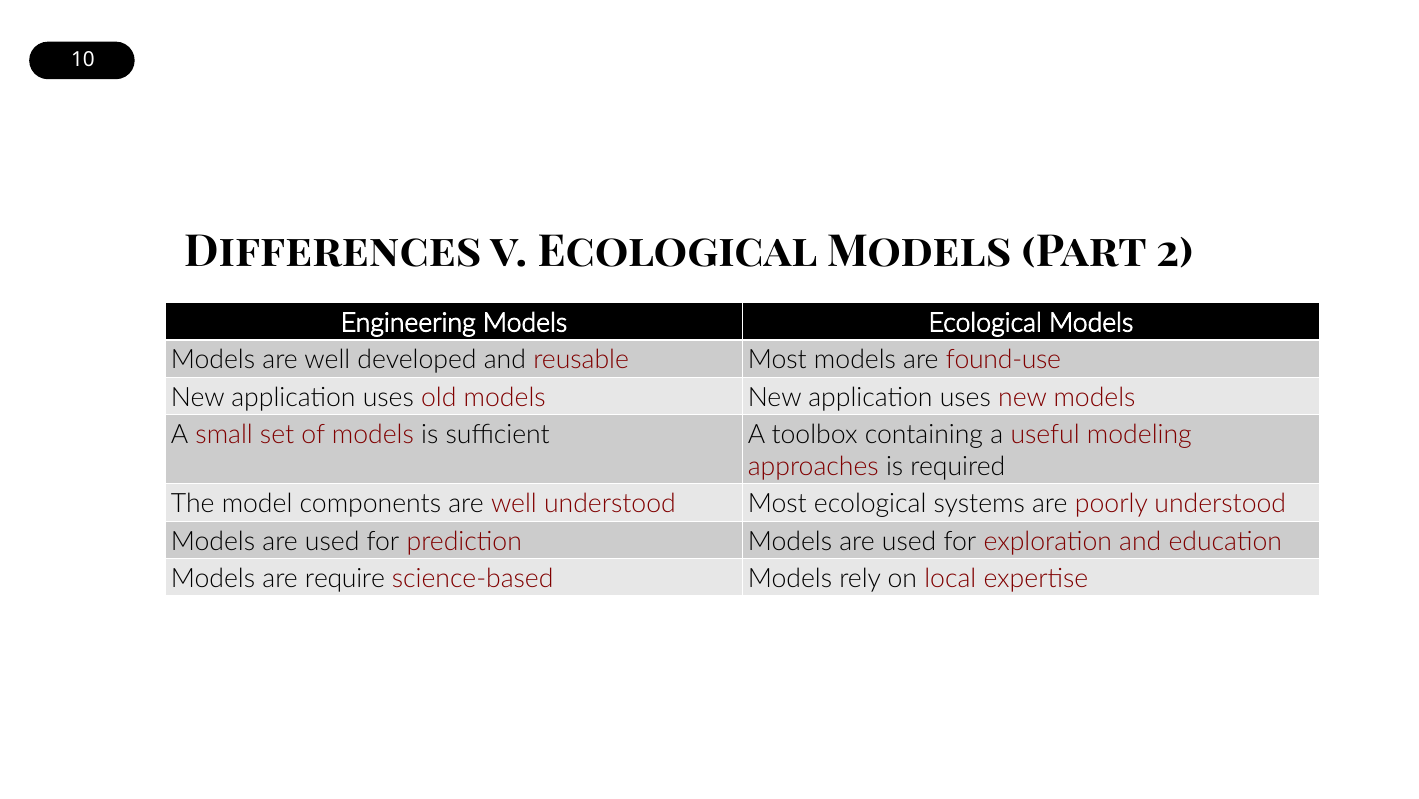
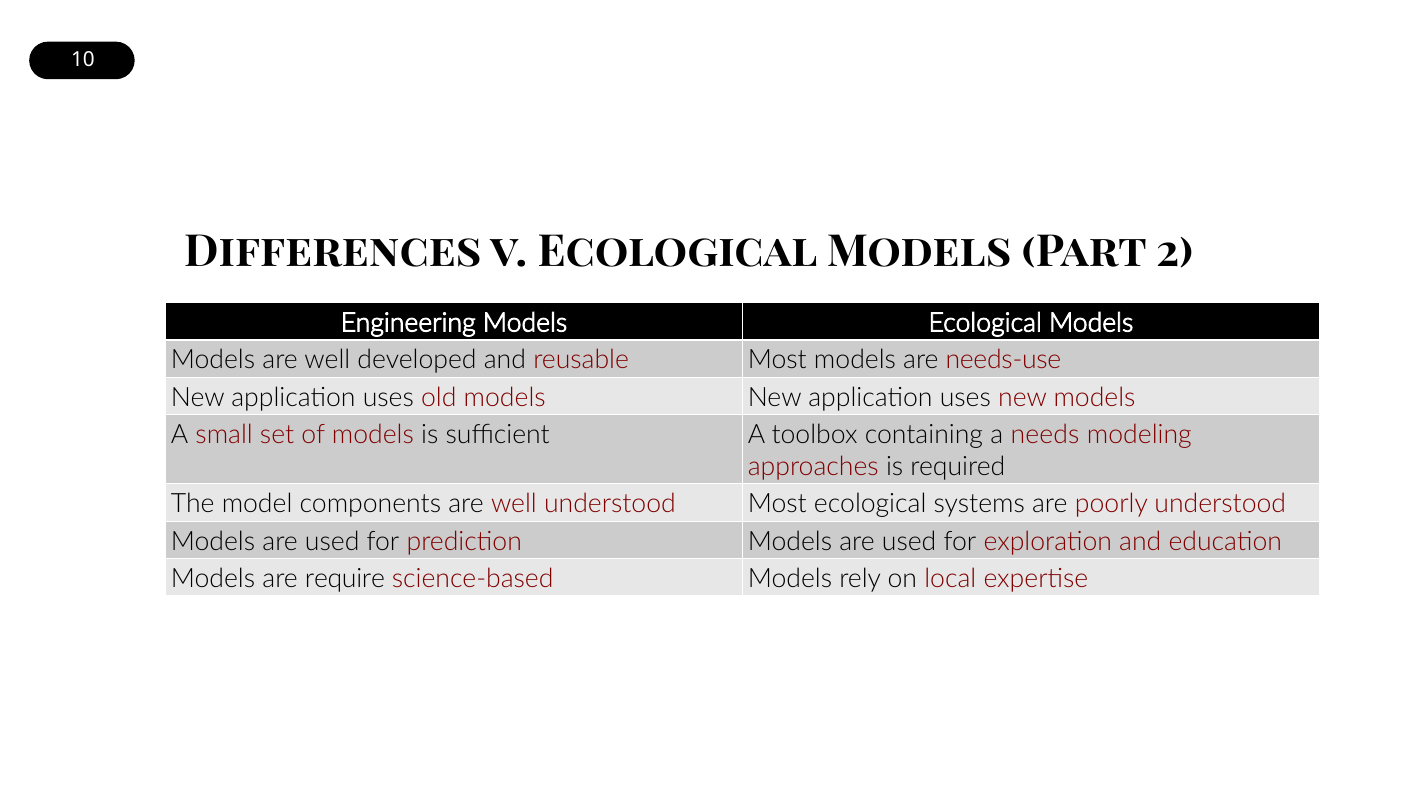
found-use: found-use -> needs-use
useful: useful -> needs
